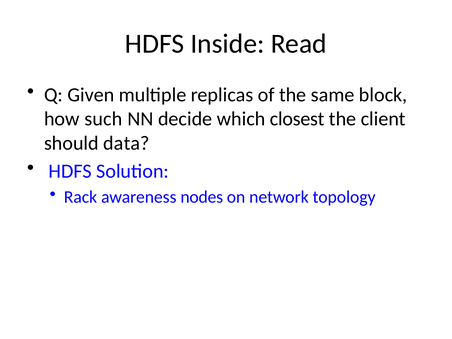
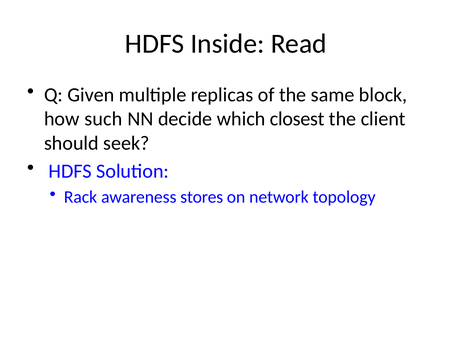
data: data -> seek
nodes: nodes -> stores
